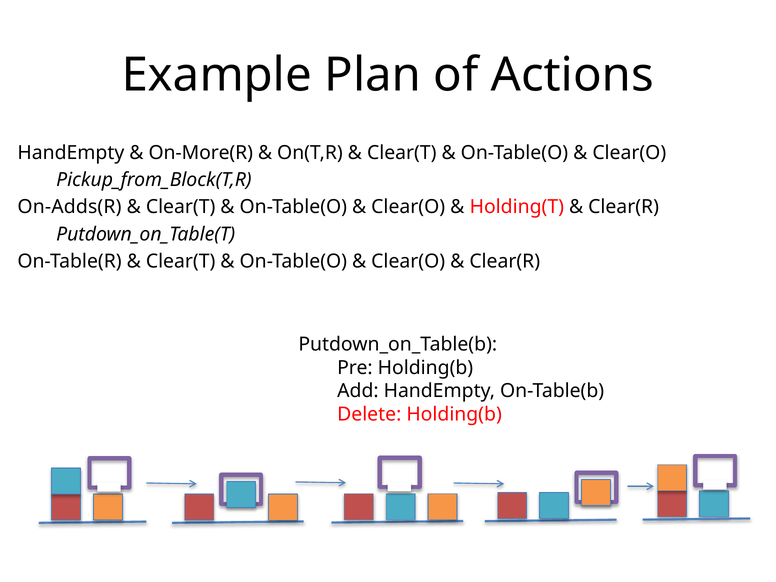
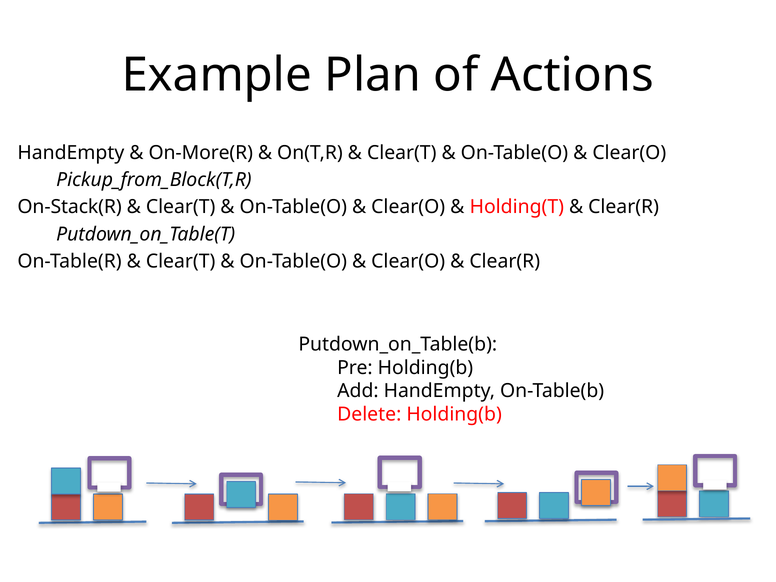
On-Adds(R: On-Adds(R -> On-Stack(R
